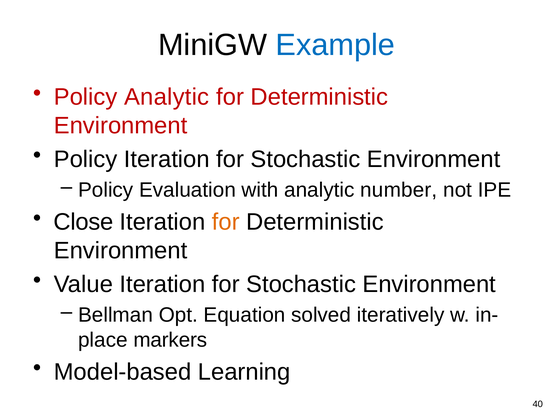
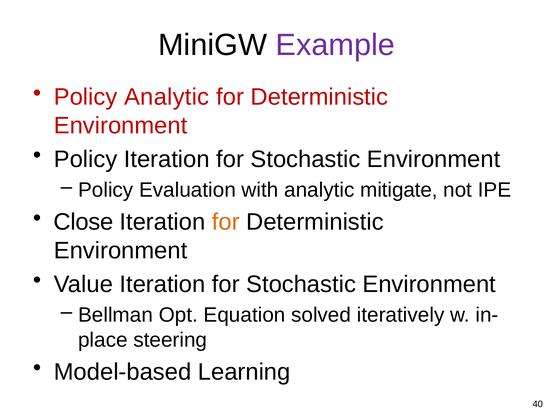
Example colour: blue -> purple
number: number -> mitigate
markers: markers -> steering
